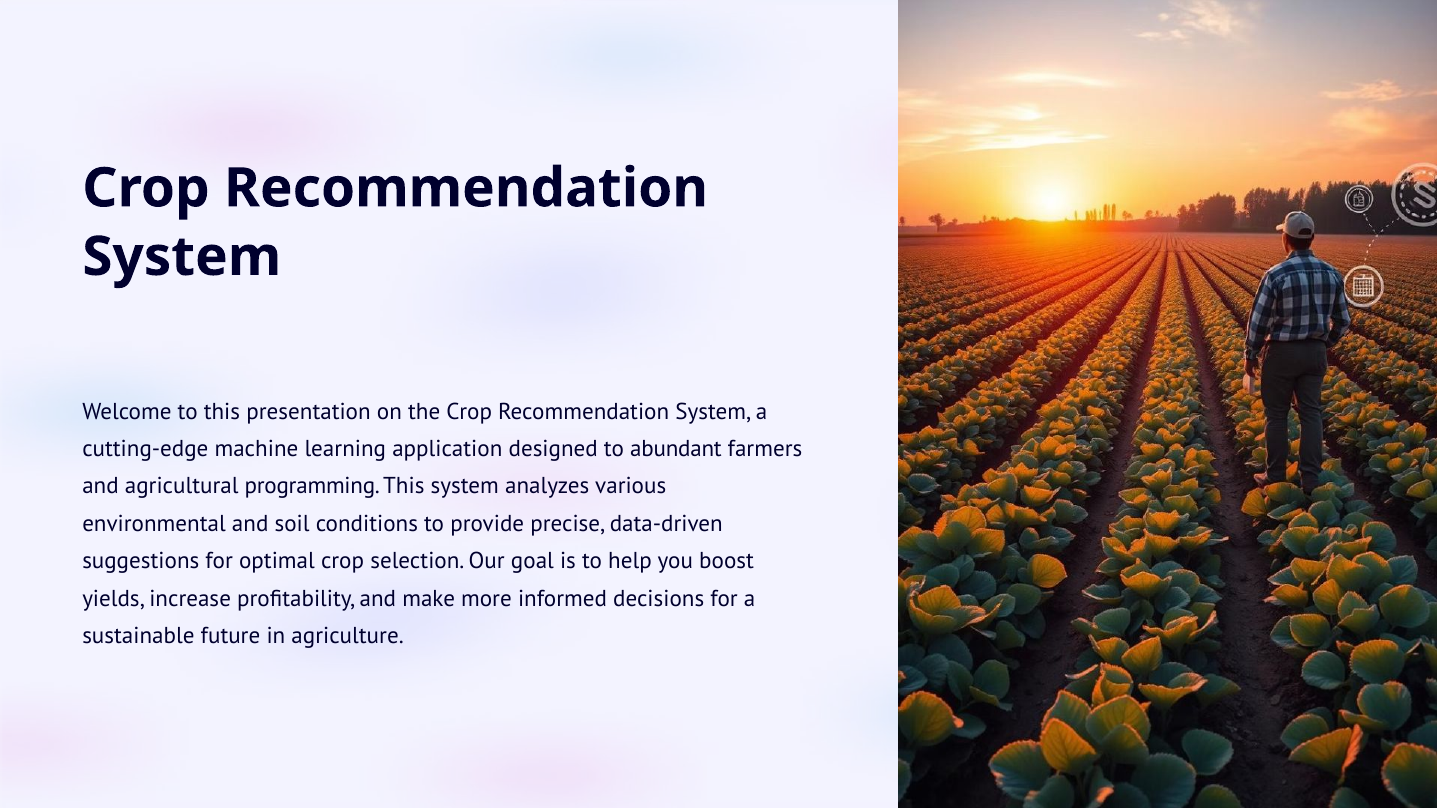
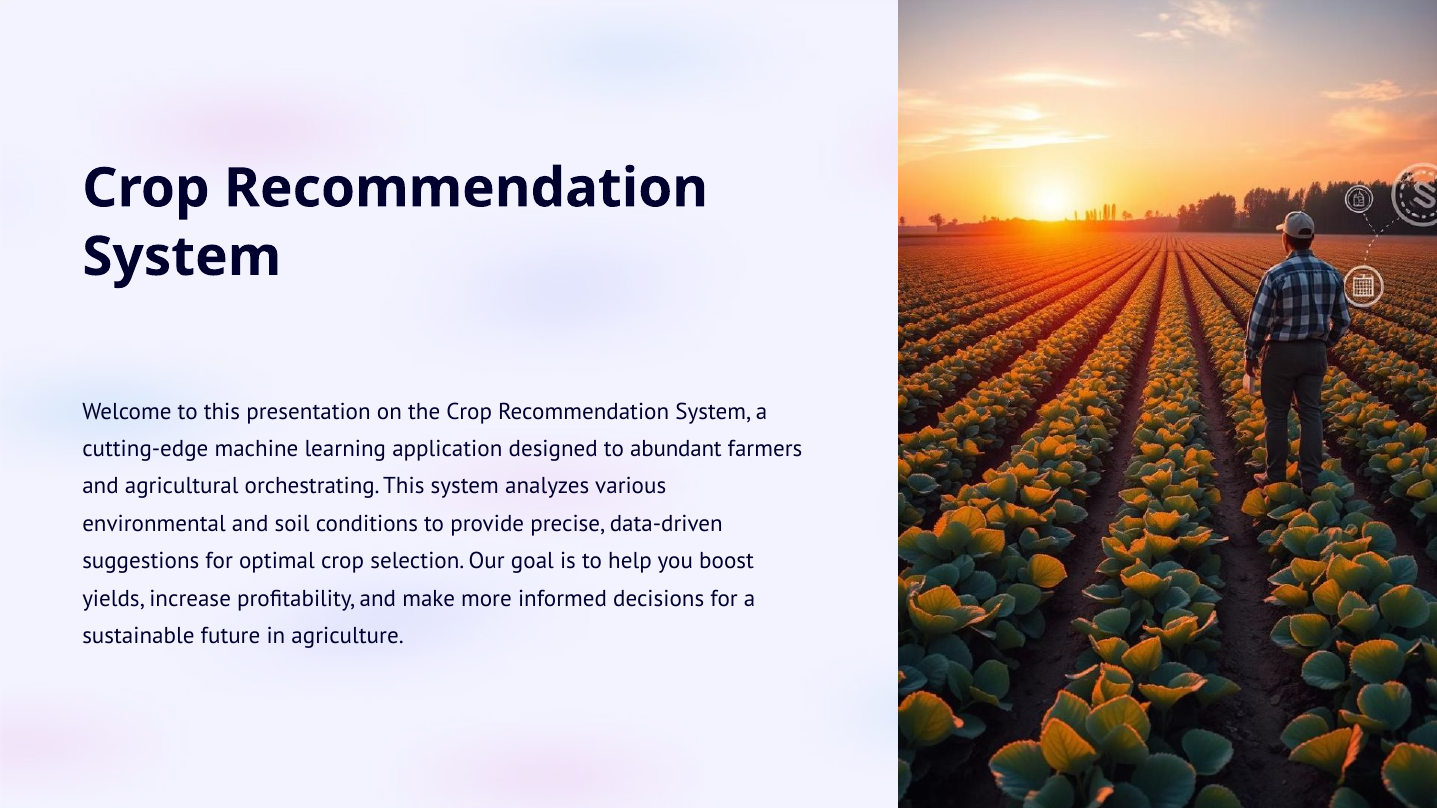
programming: programming -> orchestrating
